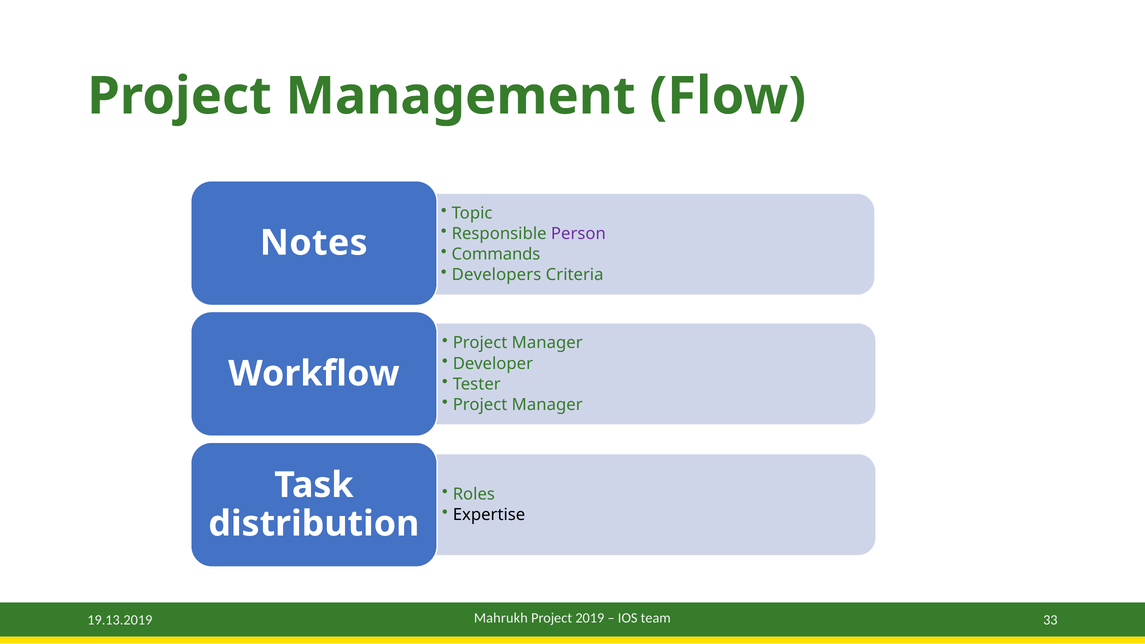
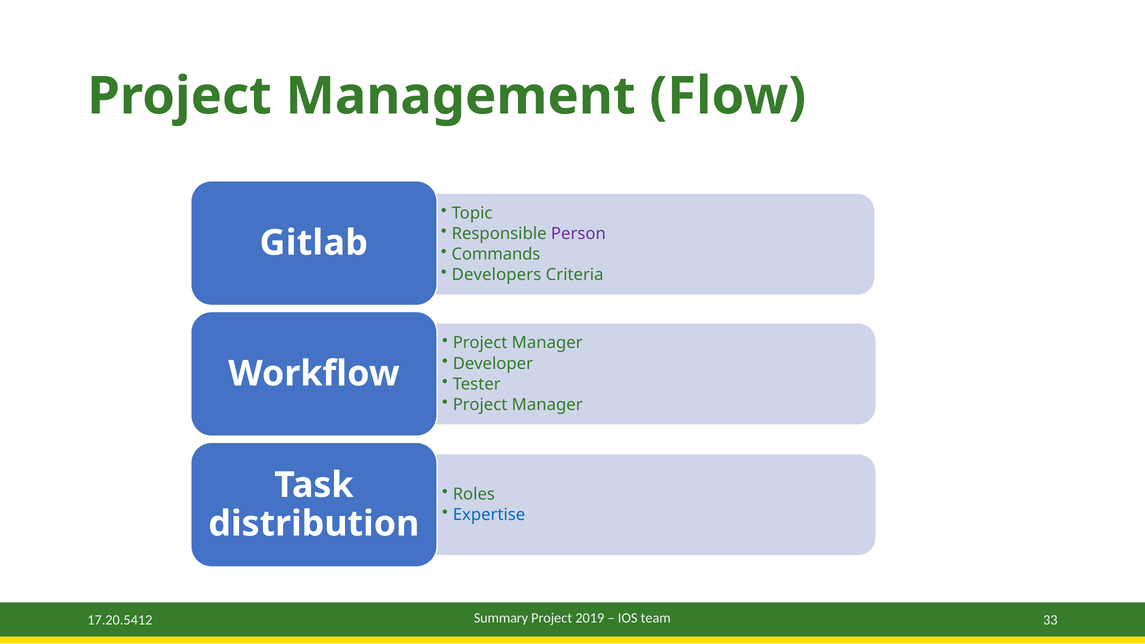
Notes: Notes -> Gitlab
Expertise colour: black -> blue
Mahrukh: Mahrukh -> Summary
19.13.2019: 19.13.2019 -> 17.20.5412
